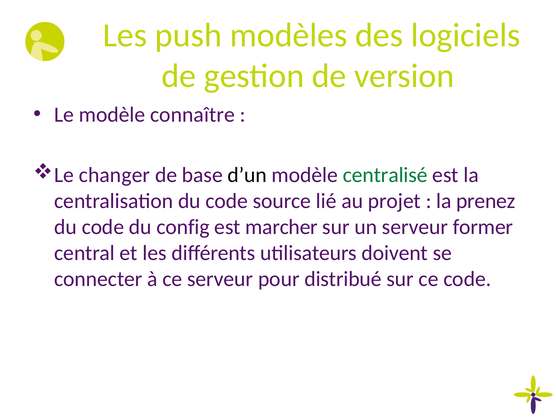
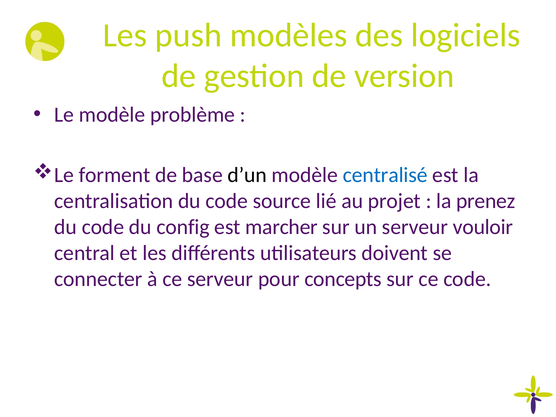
connaître: connaître -> problème
changer: changer -> forment
centralisé colour: green -> blue
former: former -> vouloir
distribué: distribué -> concepts
